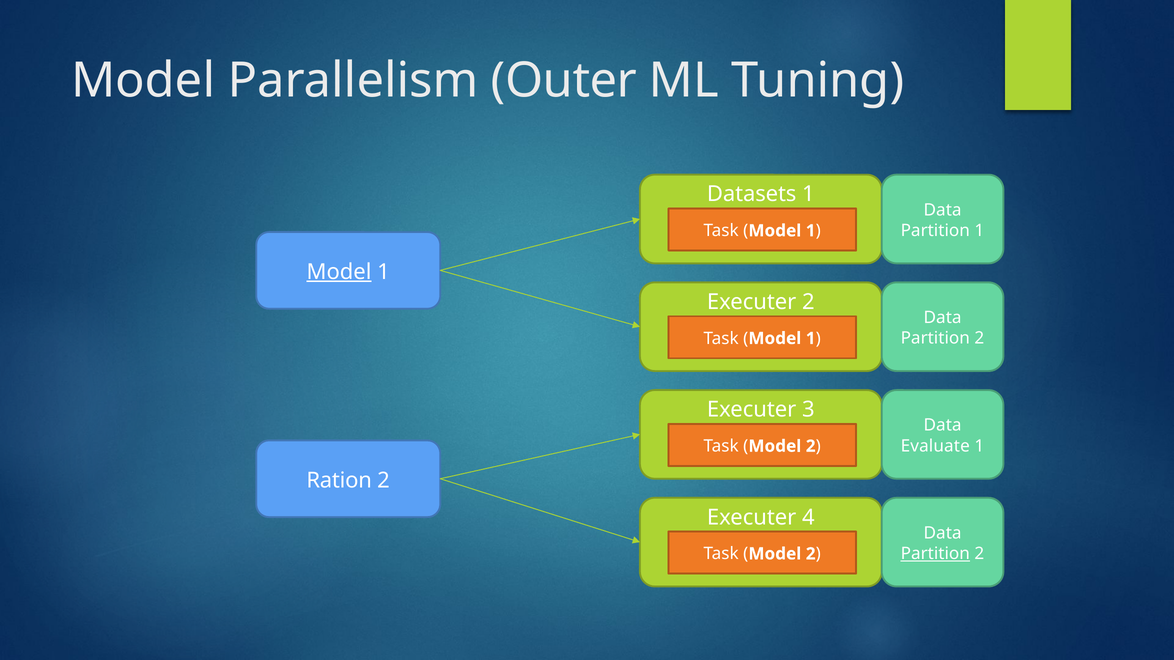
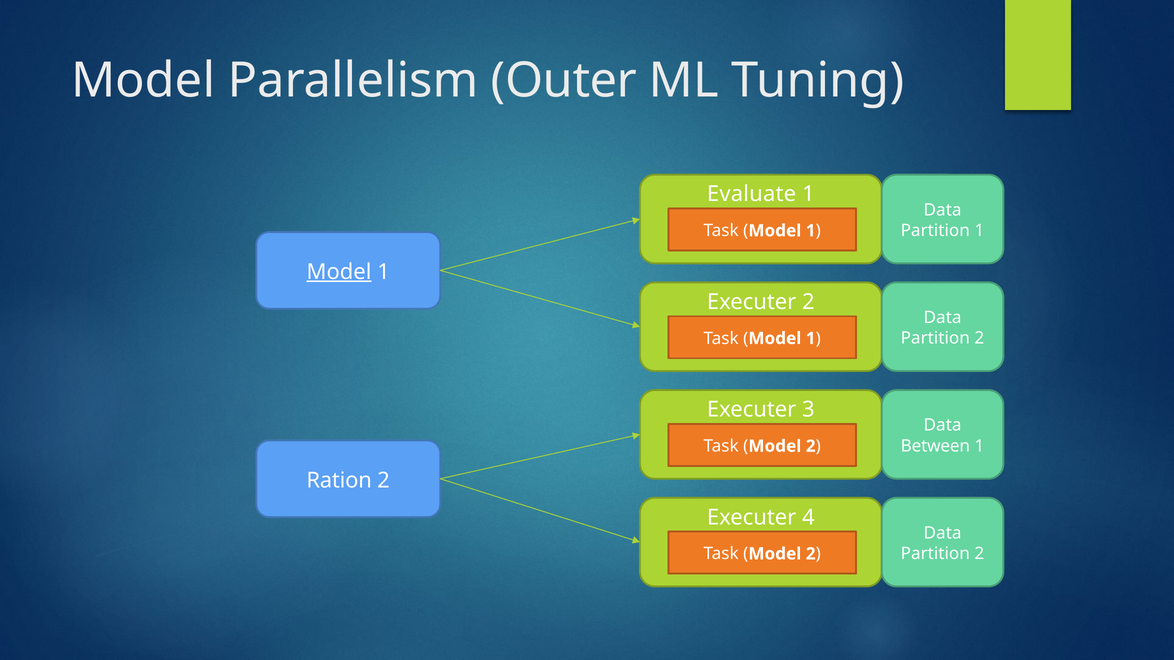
Datasets: Datasets -> Evaluate
Evaluate: Evaluate -> Between
Partition at (935, 554) underline: present -> none
